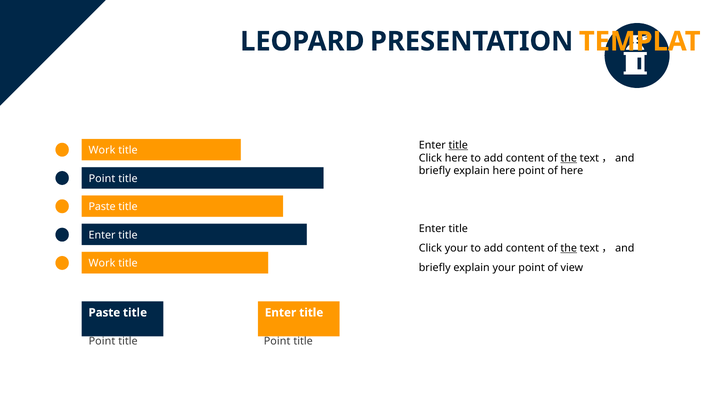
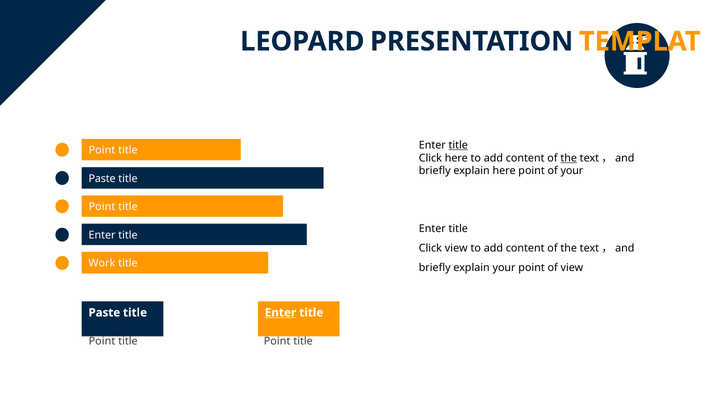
Work at (102, 150): Work -> Point
of here: here -> your
Point at (102, 179): Point -> Paste
Paste at (102, 207): Paste -> Point
Click your: your -> view
the at (569, 248) underline: present -> none
Enter at (281, 313) underline: none -> present
